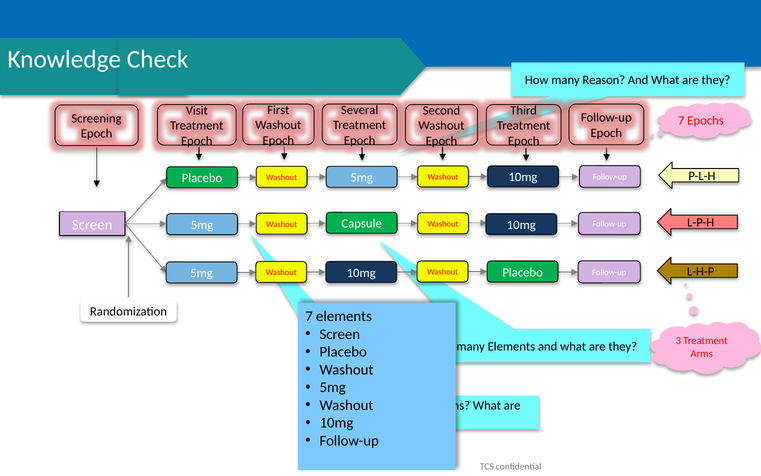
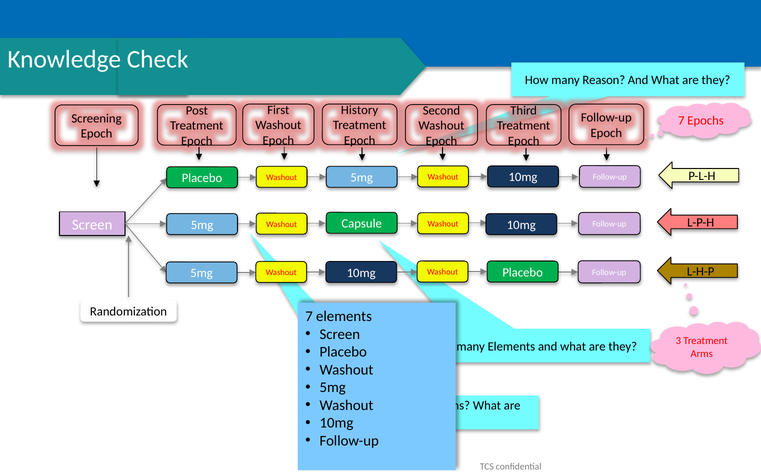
Several: Several -> History
Visit: Visit -> Post
